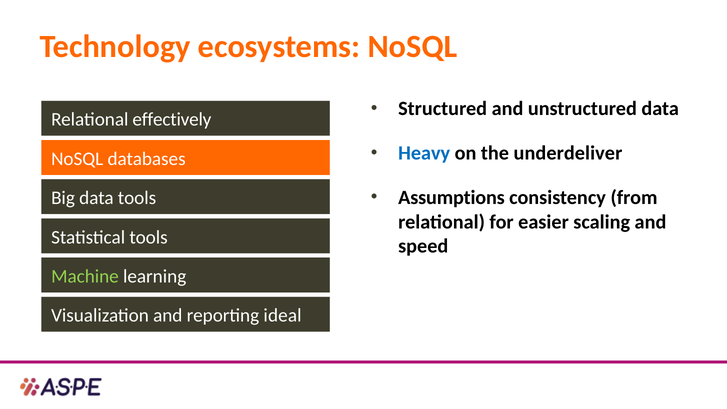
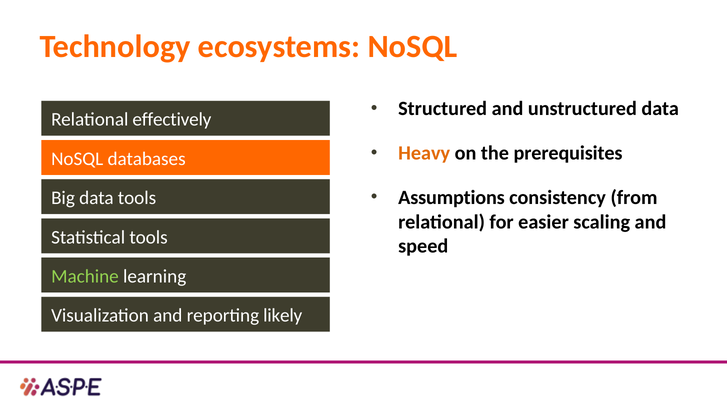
Heavy colour: blue -> orange
underdeliver: underdeliver -> prerequisites
ideal: ideal -> likely
